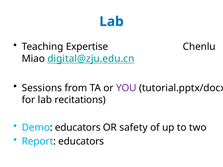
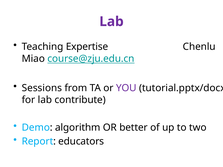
Lab at (111, 22) colour: blue -> purple
digital@zju.edu.cn: digital@zju.edu.cn -> course@zju.edu.cn
recitations: recitations -> contribute
Demo educators: educators -> algorithm
safety: safety -> better
